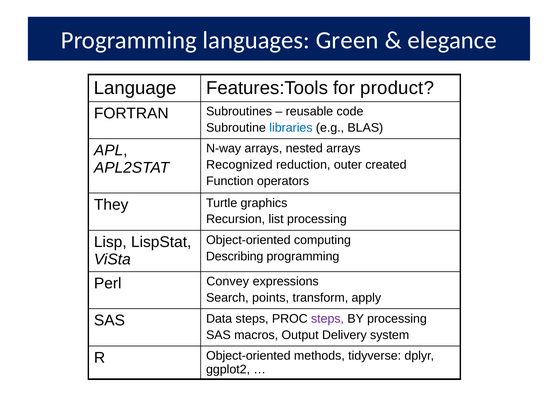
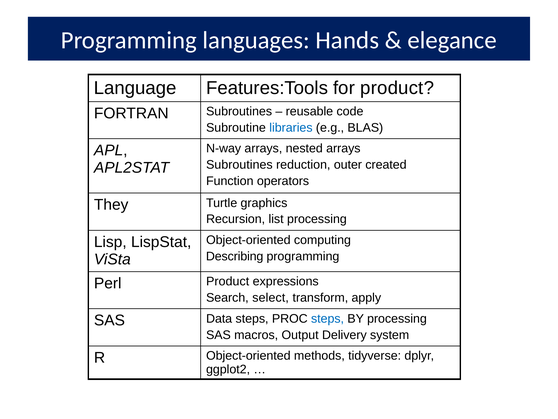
Green: Green -> Hands
Recognized at (239, 165): Recognized -> Subroutines
Perl Convey: Convey -> Product
points: points -> select
steps at (328, 318) colour: purple -> blue
